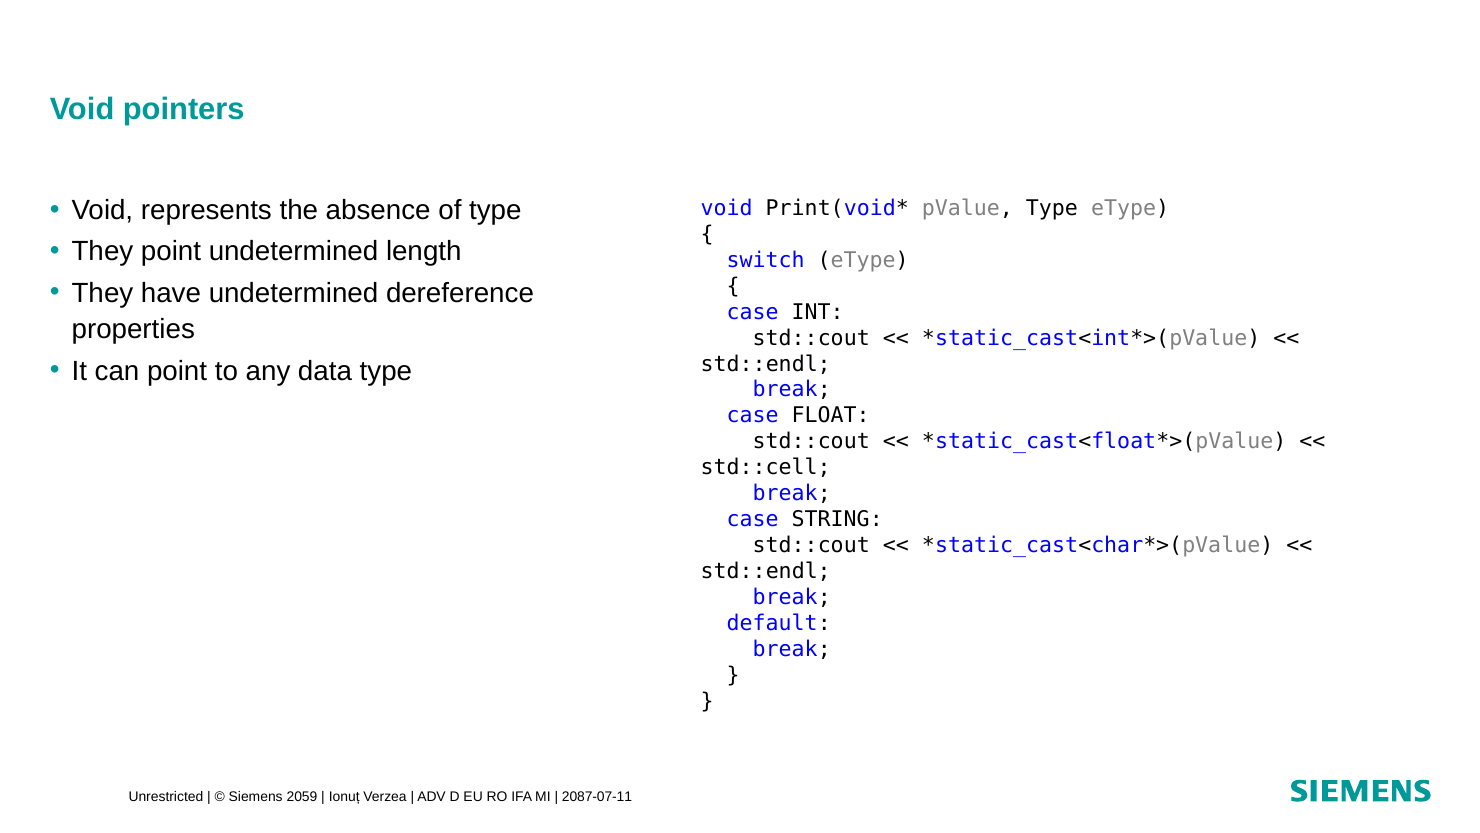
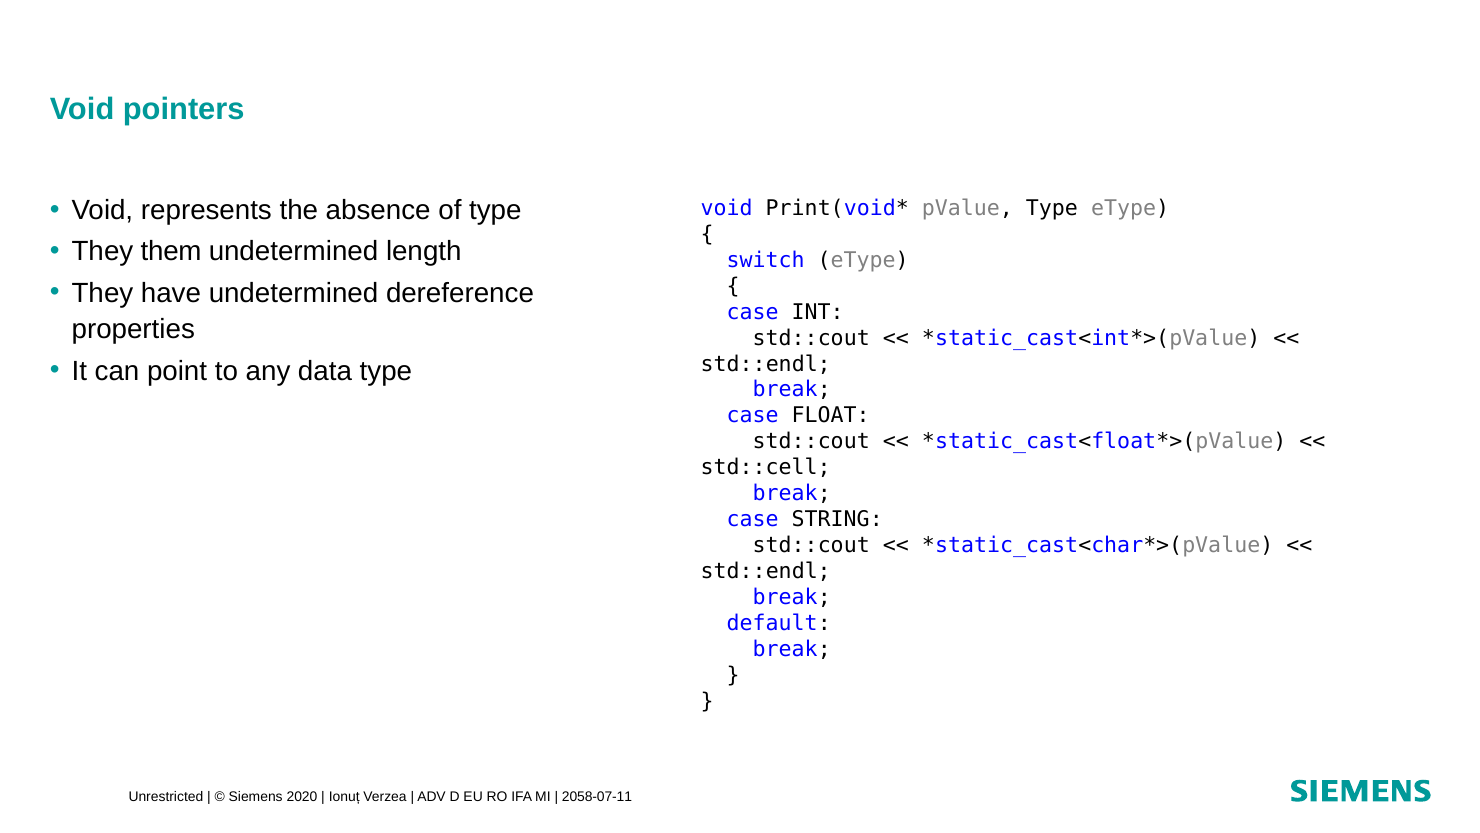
They point: point -> them
2059: 2059 -> 2020
2087-07-11: 2087-07-11 -> 2058-07-11
